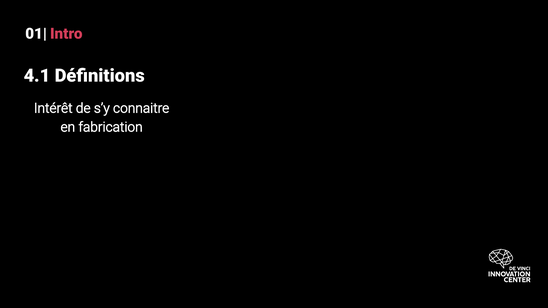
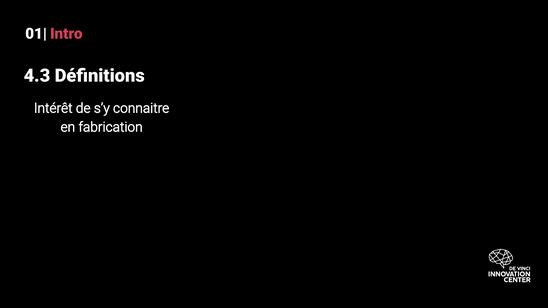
4.1: 4.1 -> 4.3
